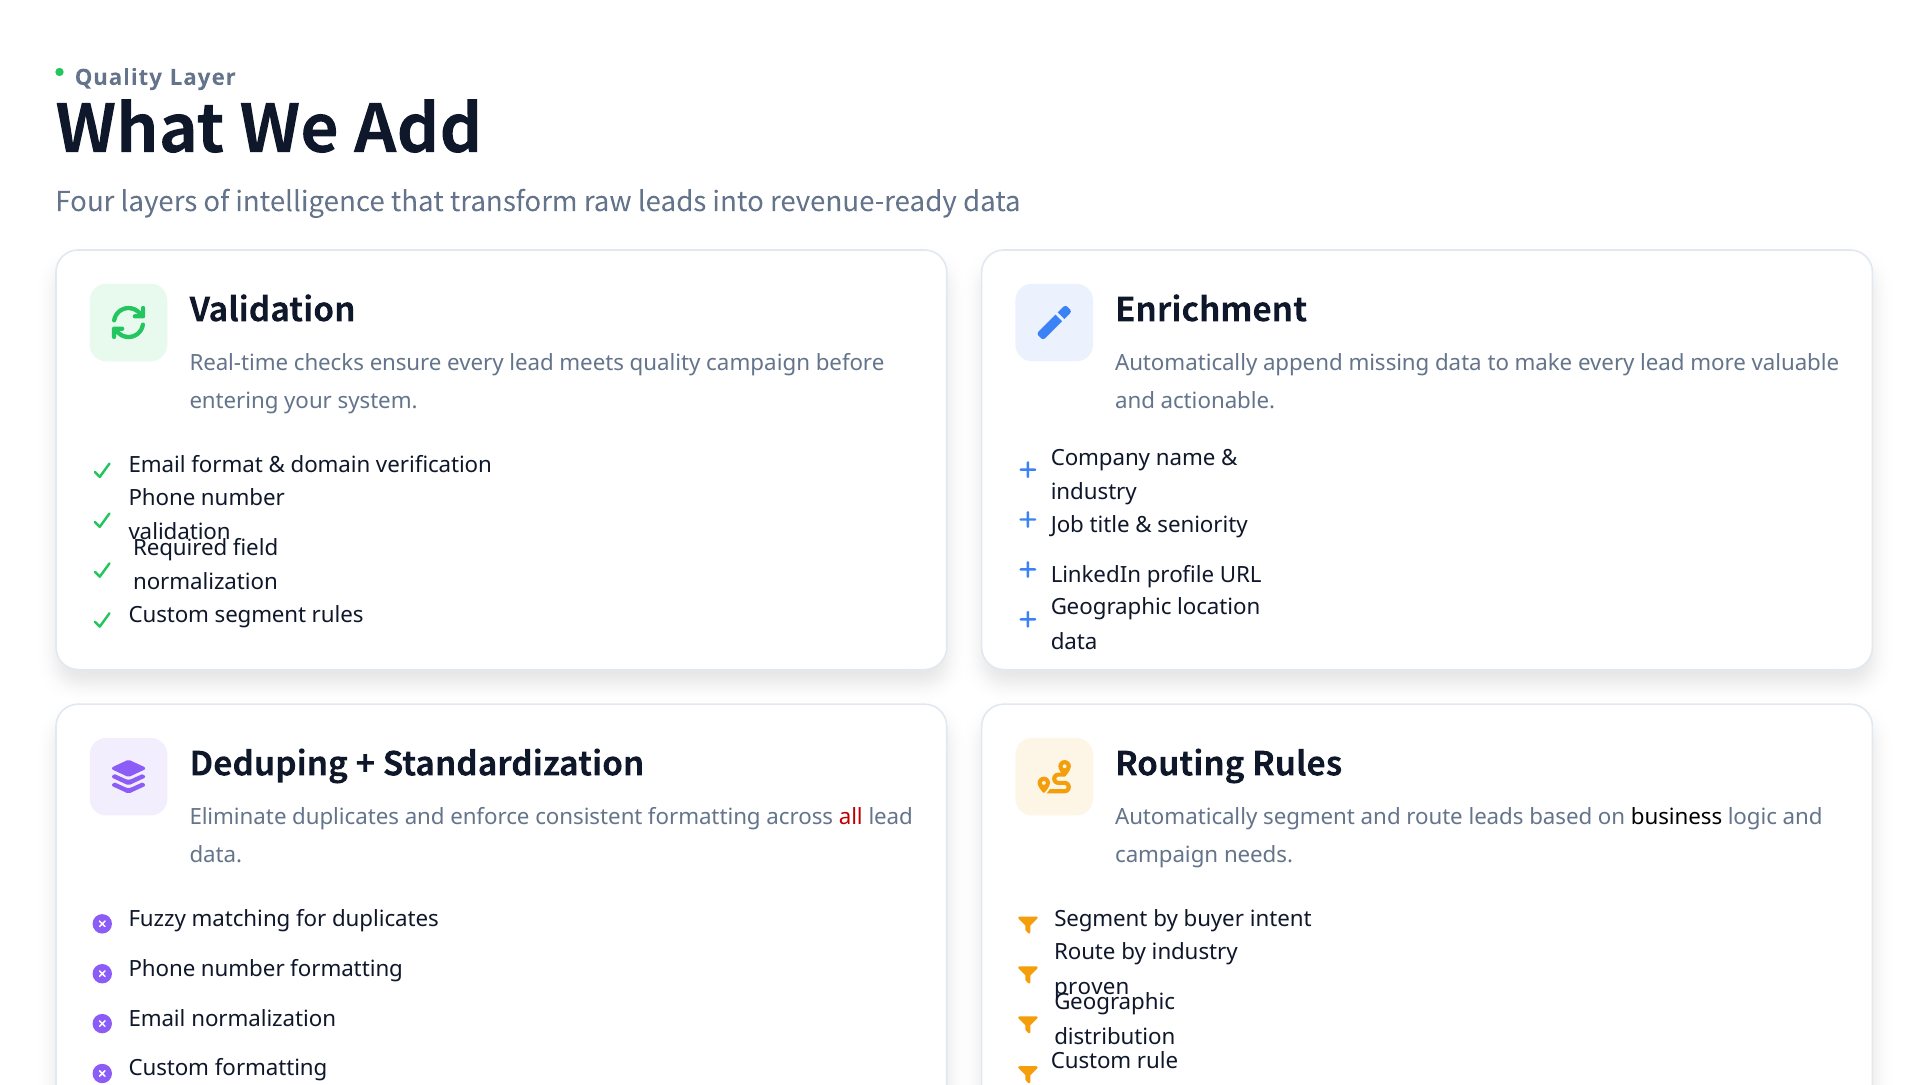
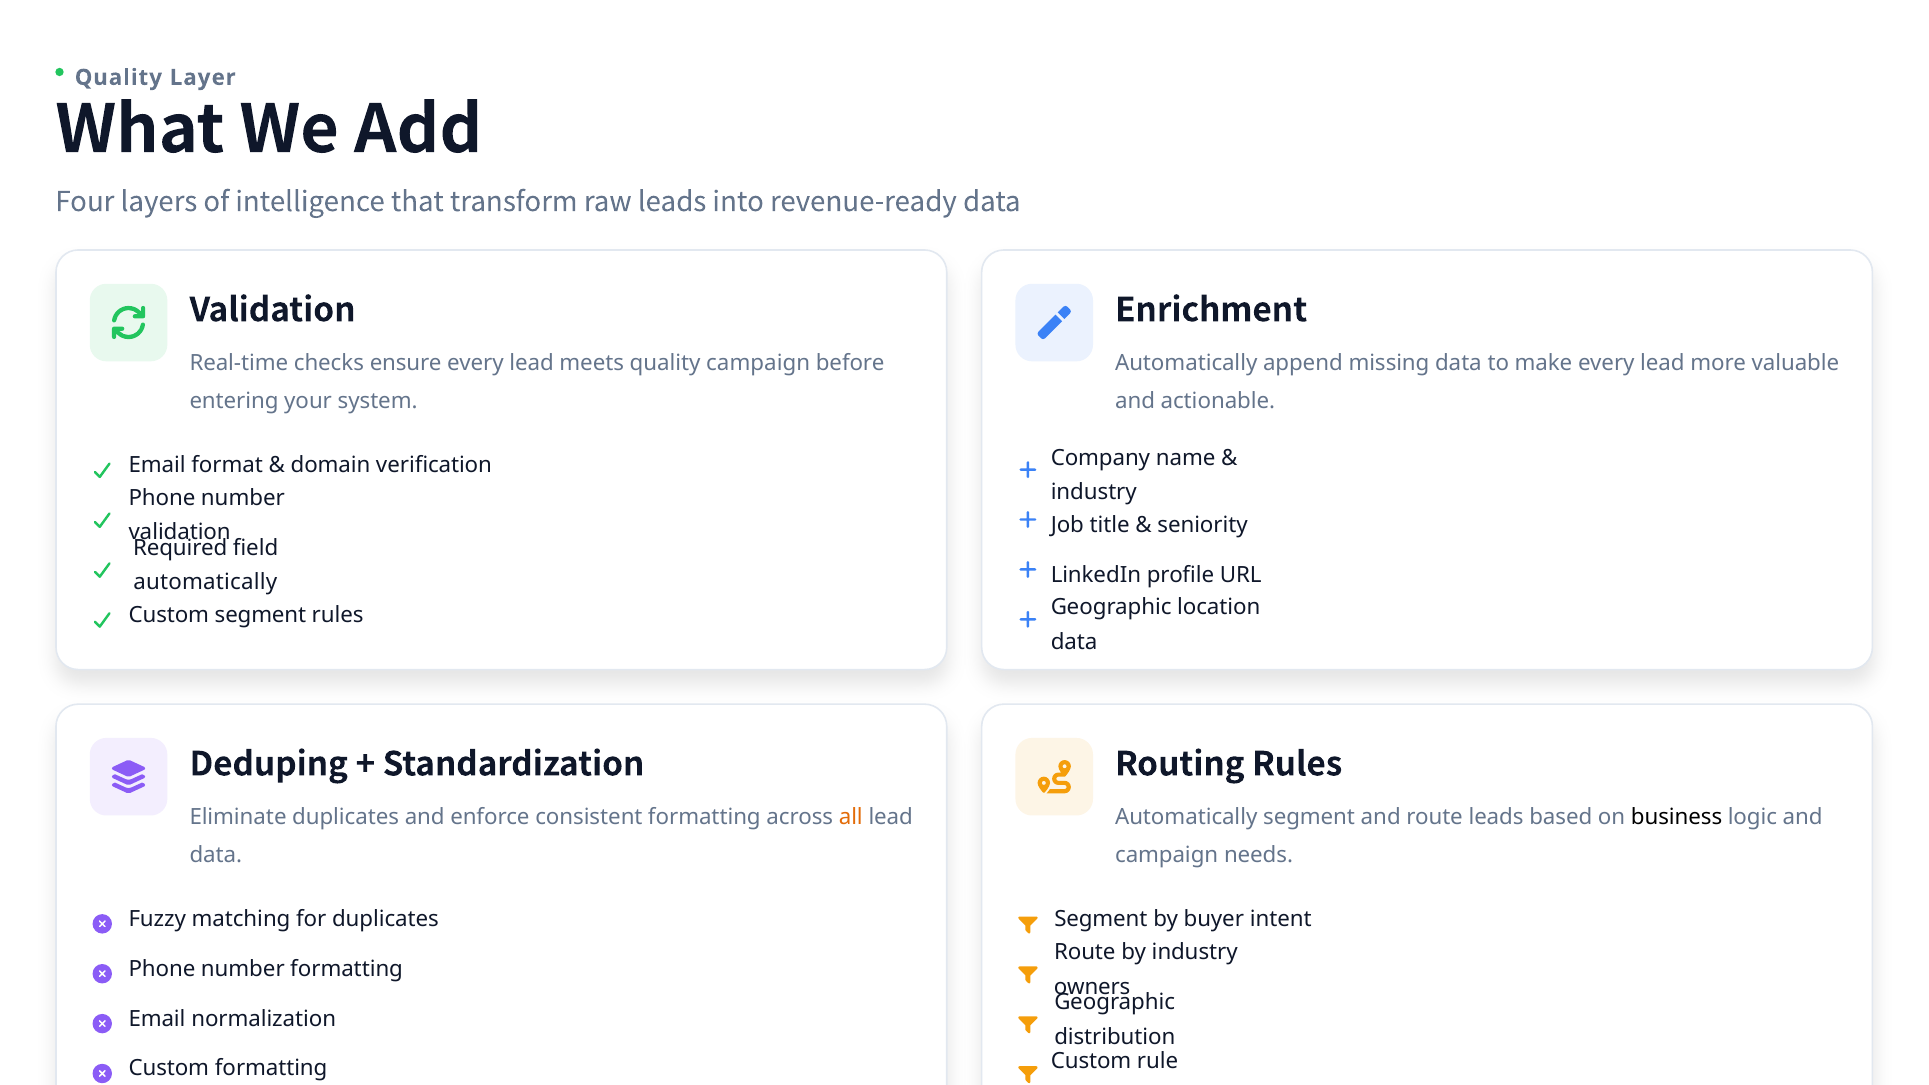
normalization at (205, 583): normalization -> automatically
all colour: red -> orange
proven: proven -> owners
